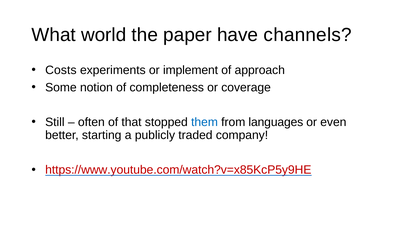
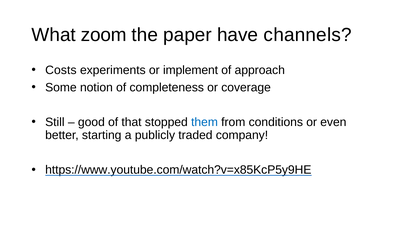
world: world -> zoom
often: often -> good
languages: languages -> conditions
https://www.youtube.com/watch?v=x85KcP5y9HE colour: red -> black
